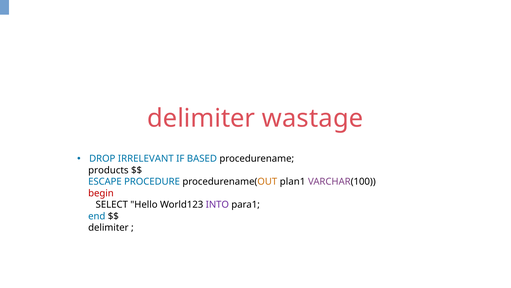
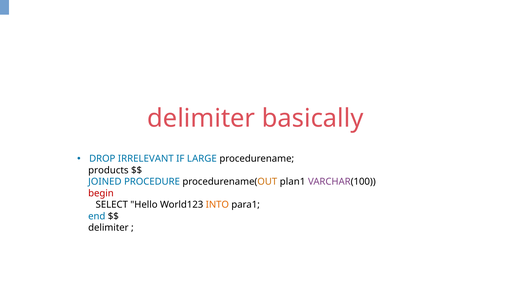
wastage: wastage -> basically
BASED: BASED -> LARGE
ESCAPE: ESCAPE -> JOINED
INTO colour: purple -> orange
